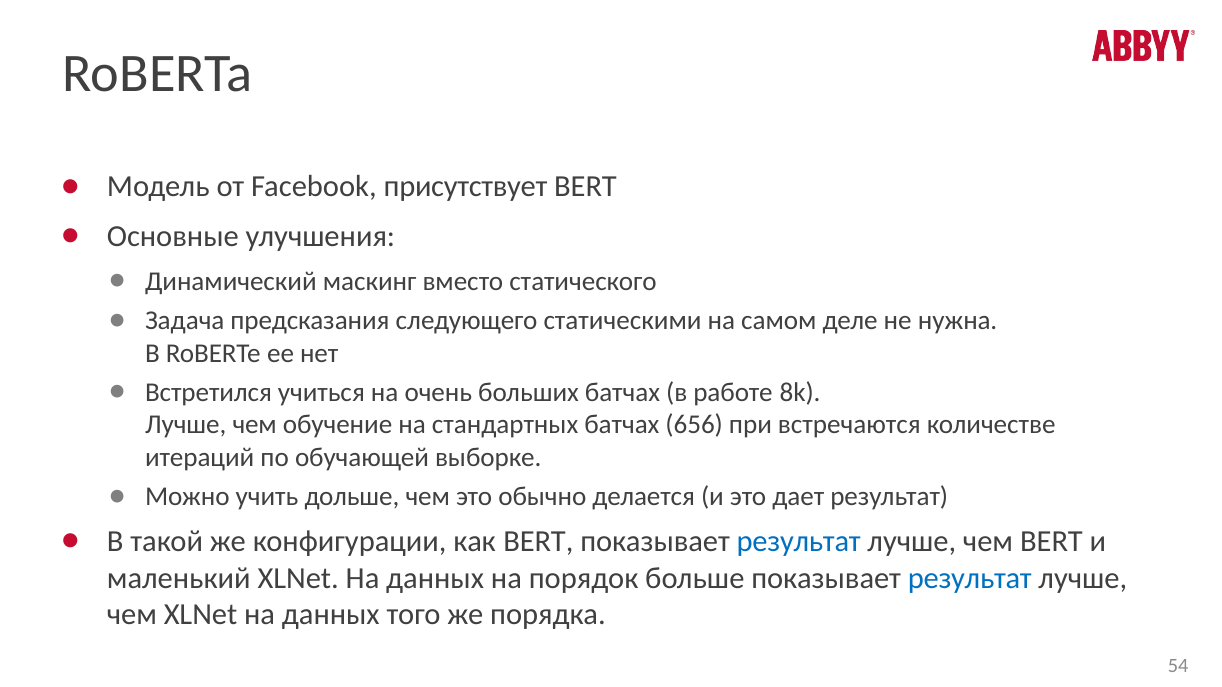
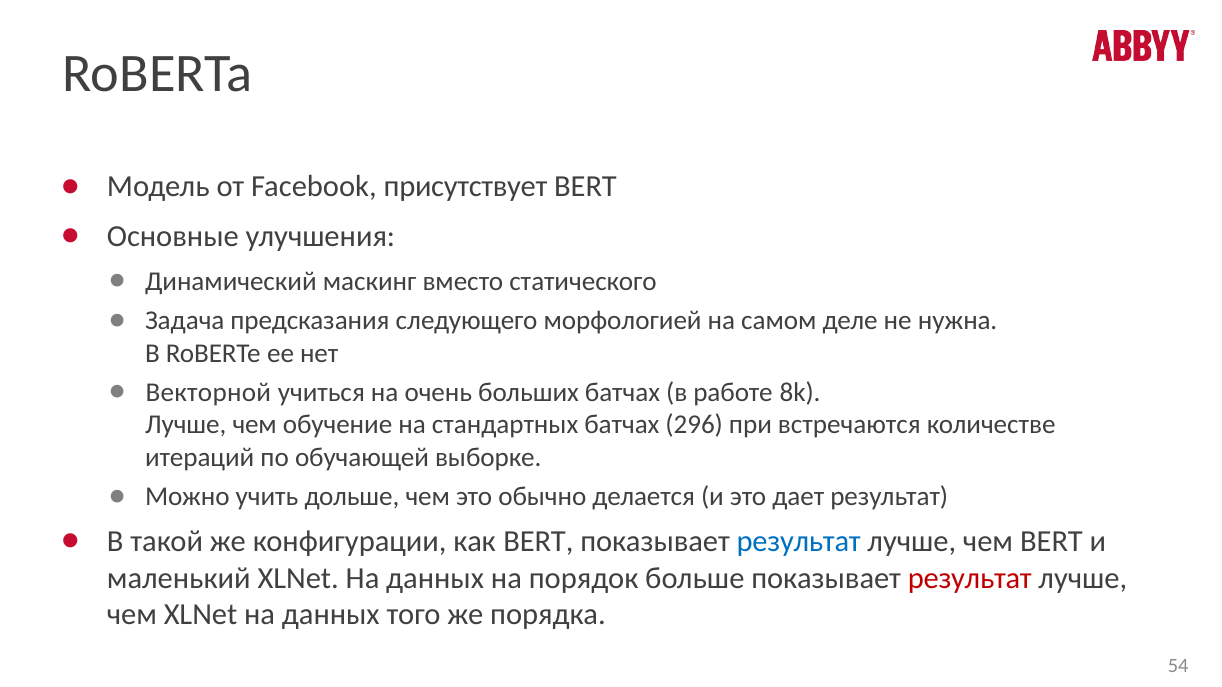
статическими: статическими -> морфологией
Встретился: Встретился -> Векторной
656: 656 -> 296
результат at (970, 578) colour: blue -> red
